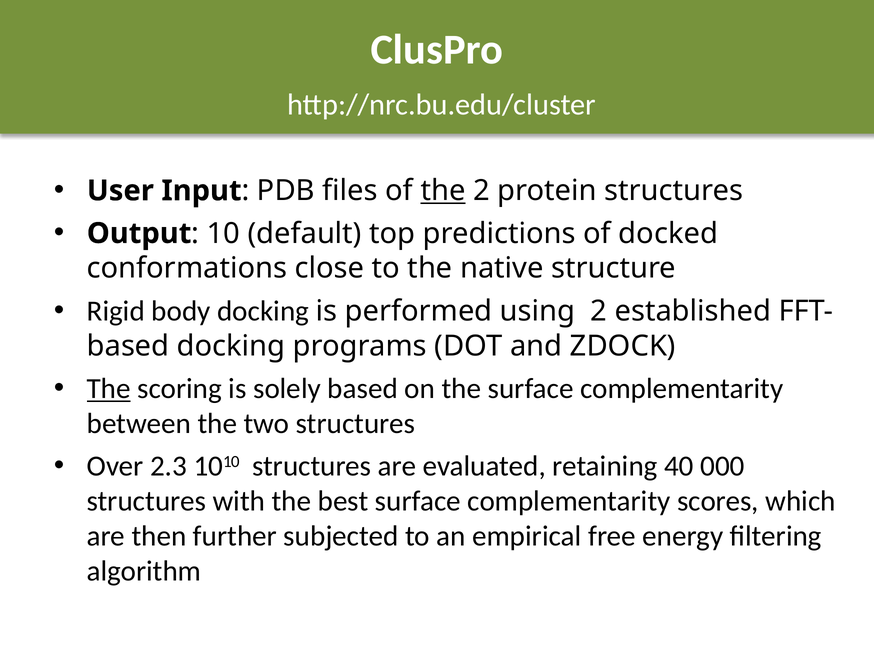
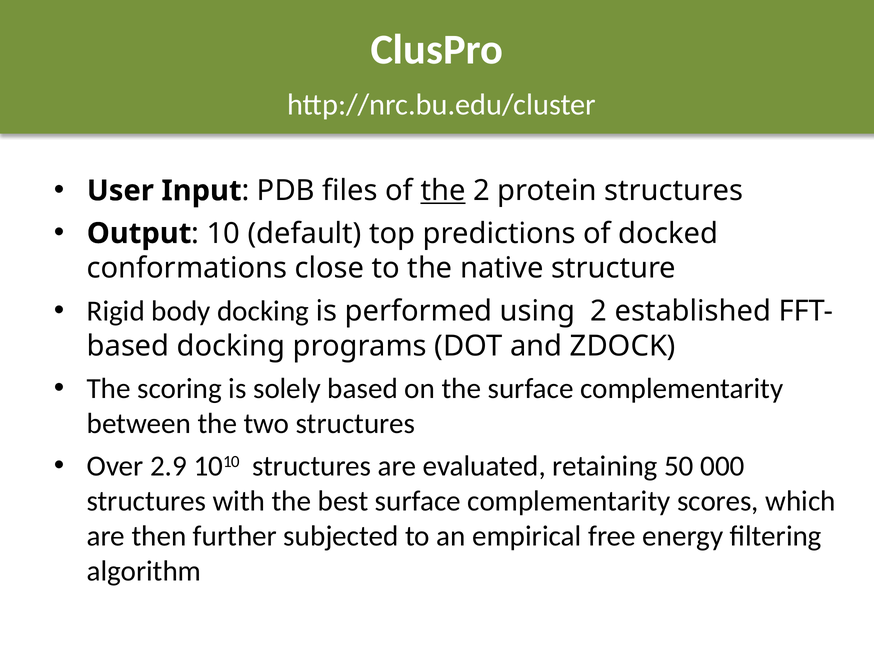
The at (109, 389) underline: present -> none
2.3: 2.3 -> 2.9
40: 40 -> 50
